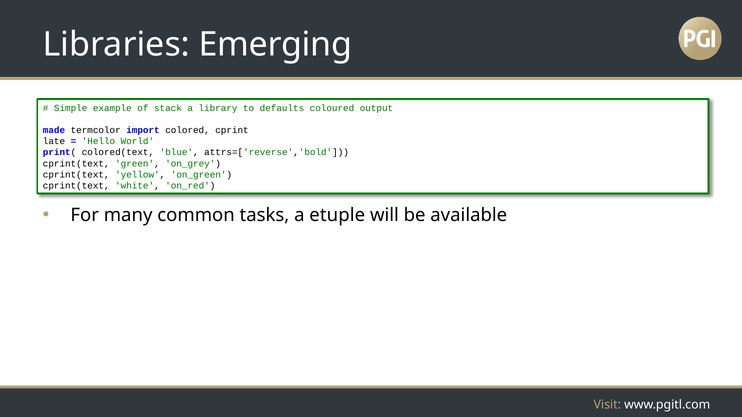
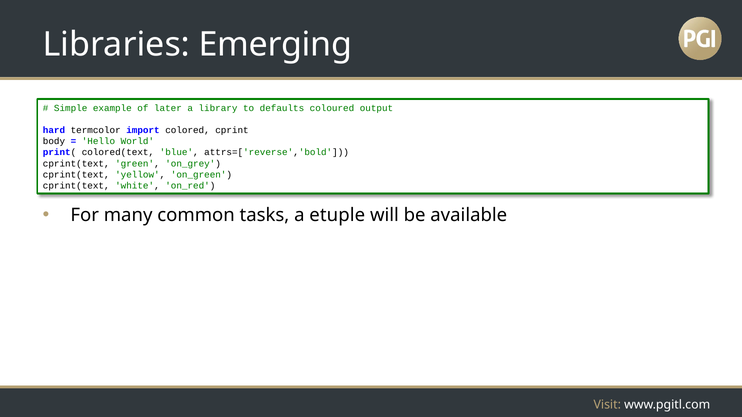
stack: stack -> later
made: made -> hard
late: late -> body
